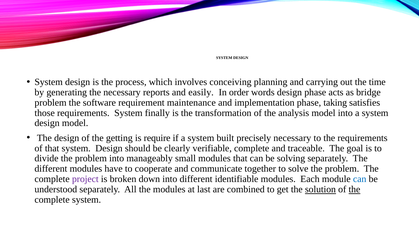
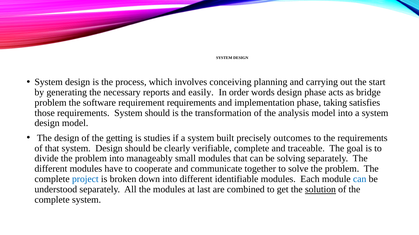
time: time -> start
requirement maintenance: maintenance -> requirements
System finally: finally -> should
require: require -> studies
precisely necessary: necessary -> outcomes
project colour: purple -> blue
the at (354, 190) underline: present -> none
